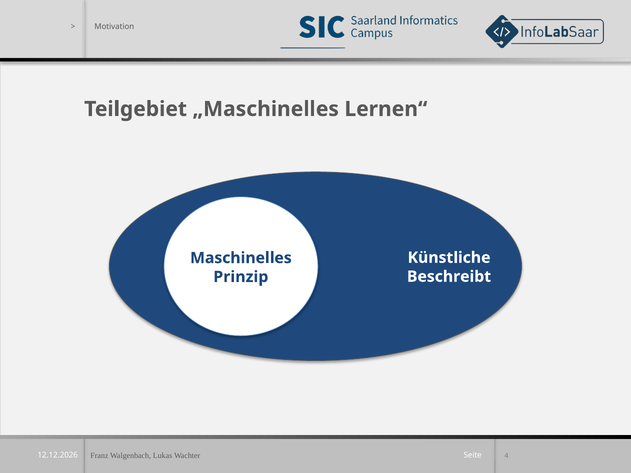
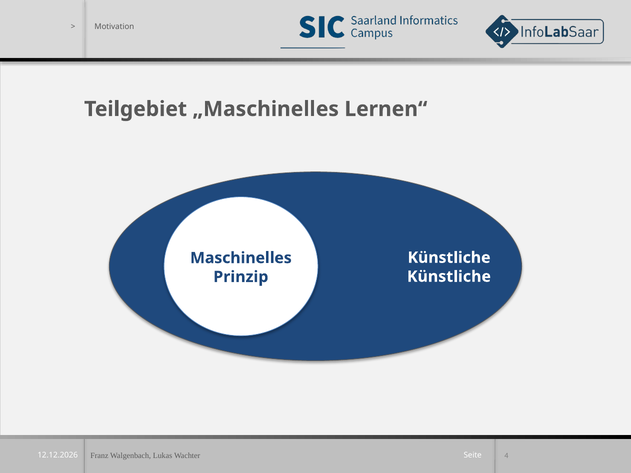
Beschreibt at (449, 277): Beschreibt -> Künstliche
